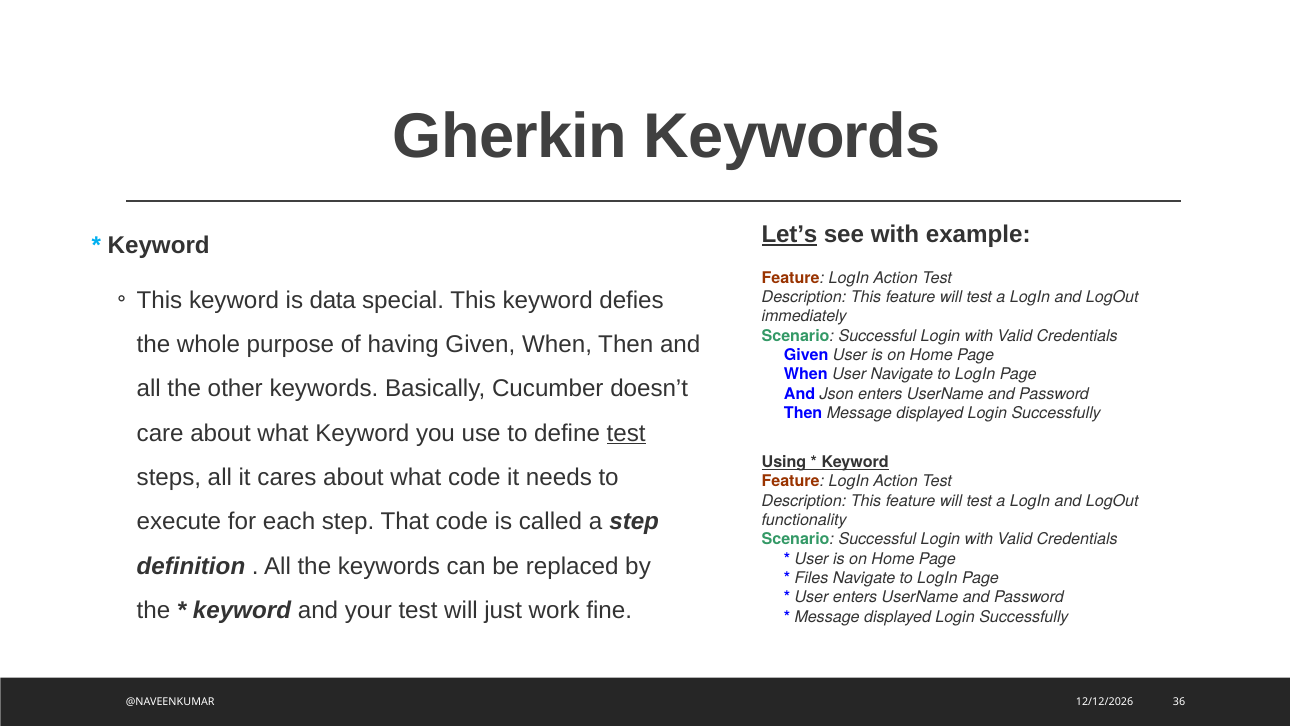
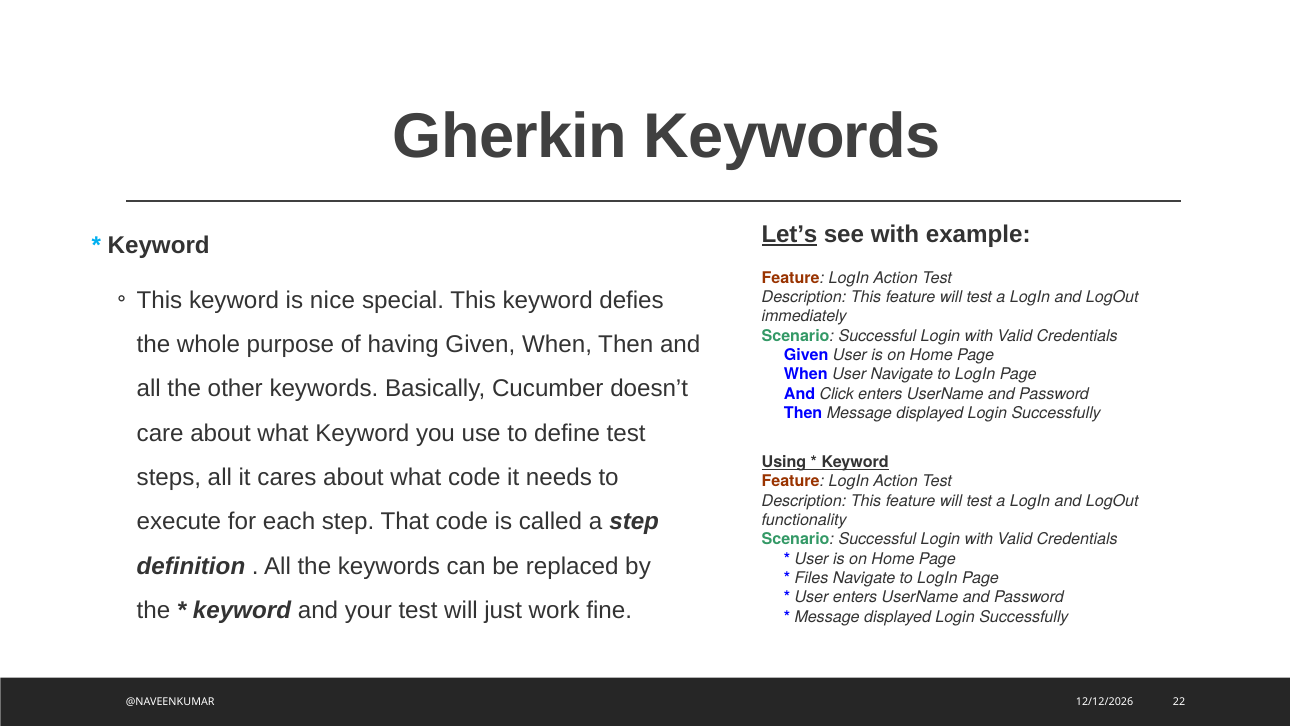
data: data -> nice
Json: Json -> Click
test at (626, 433) underline: present -> none
36: 36 -> 22
